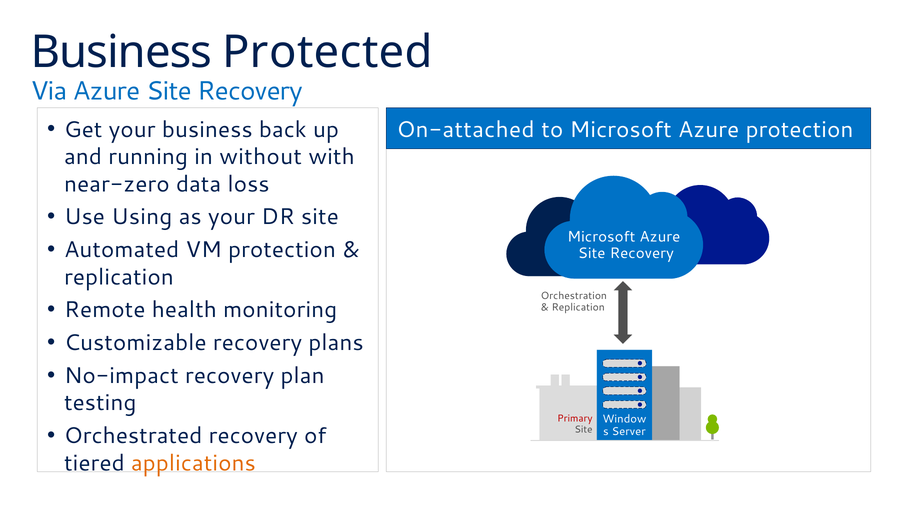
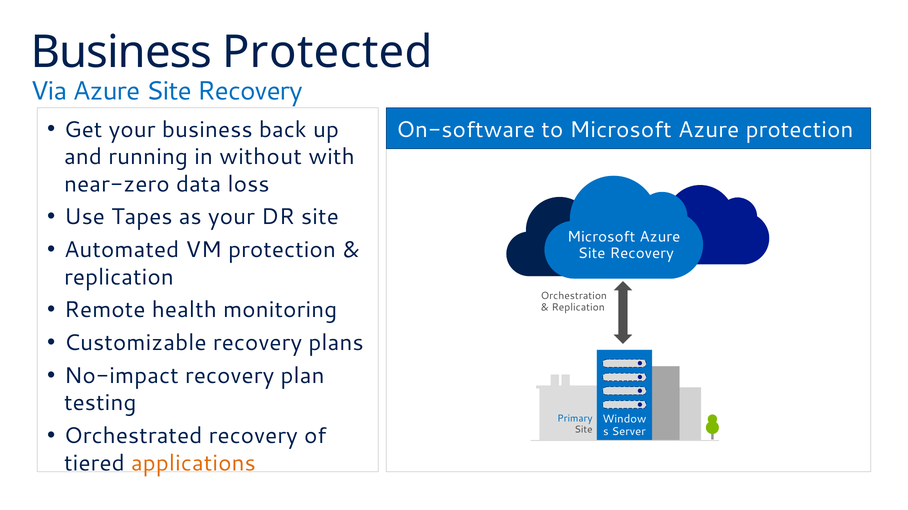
On-attached: On-attached -> On-software
Using: Using -> Tapes
Primary colour: red -> blue
